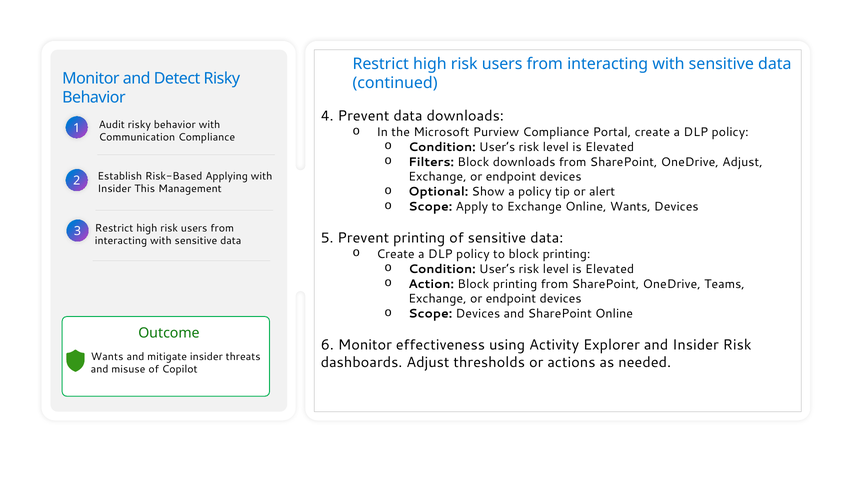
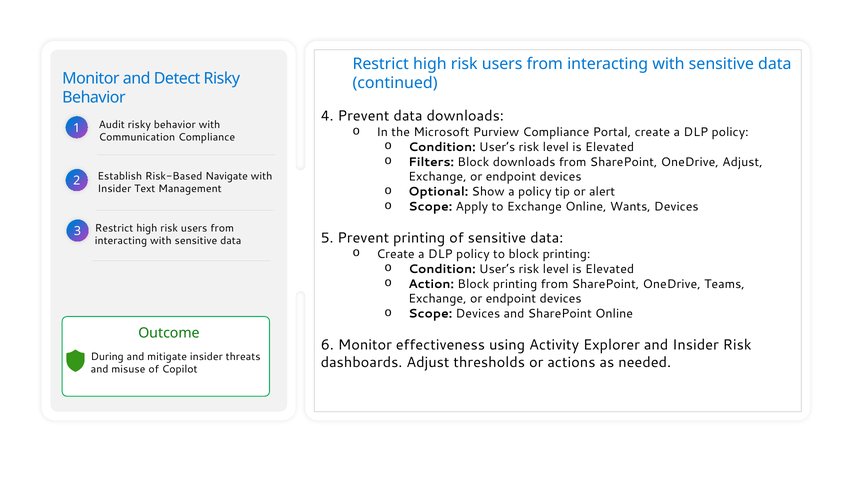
Applying: Applying -> Navigate
This: This -> Text
Wants at (107, 356): Wants -> During
